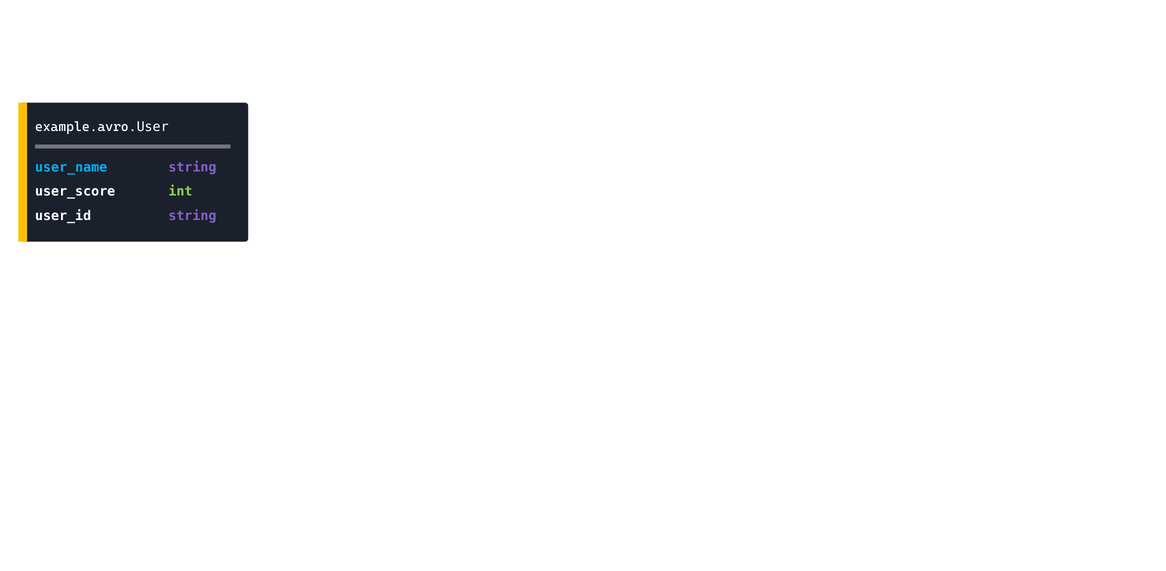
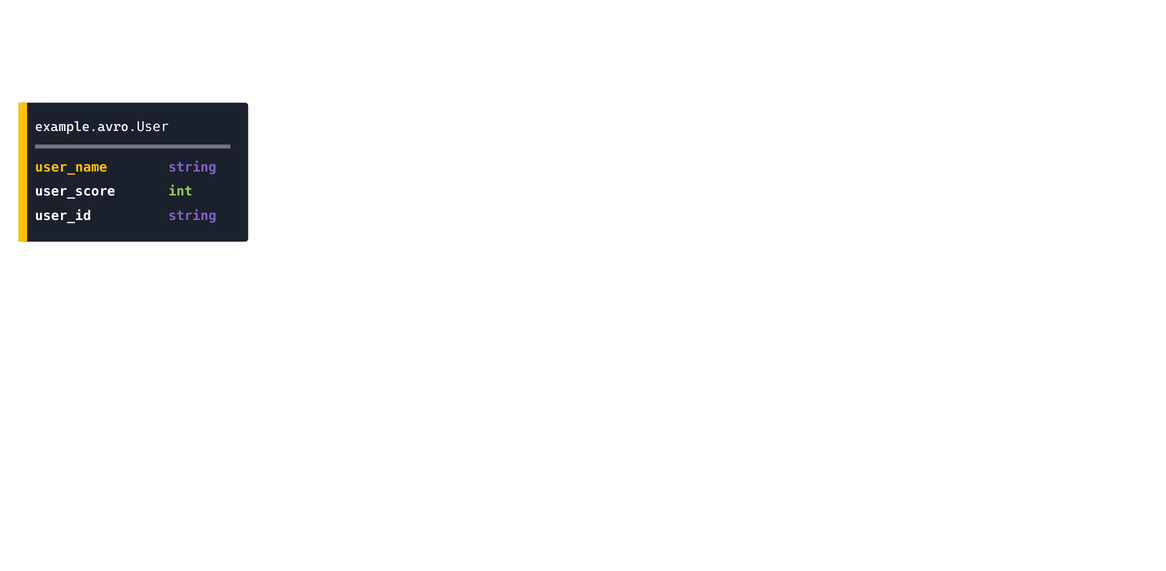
user_name colour: light blue -> yellow
